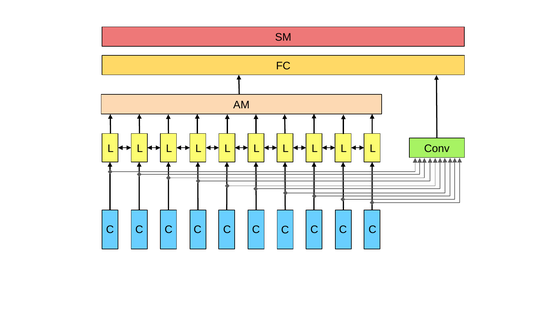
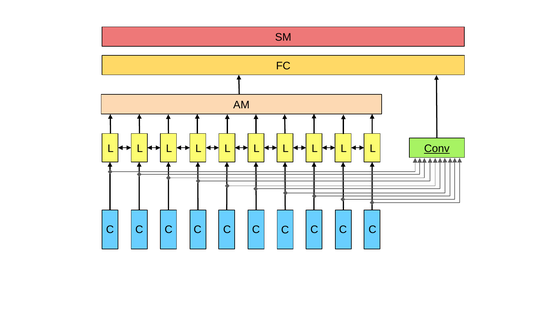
Conv underline: none -> present
